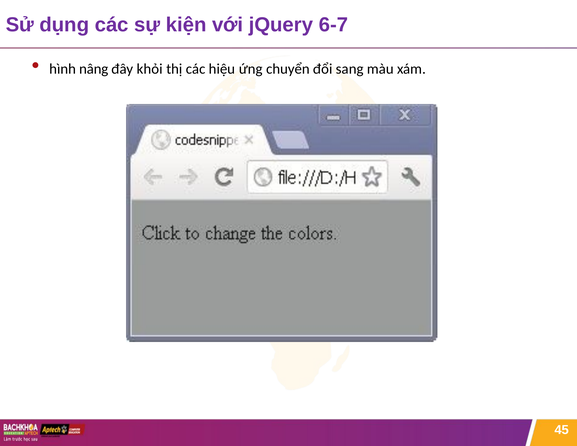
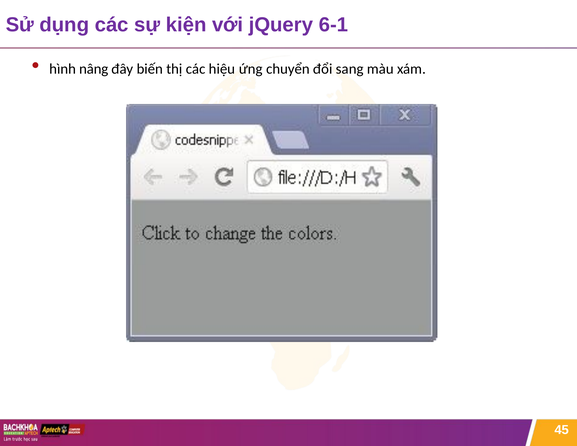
6-7: 6-7 -> 6-1
khỏi: khỏi -> biến
